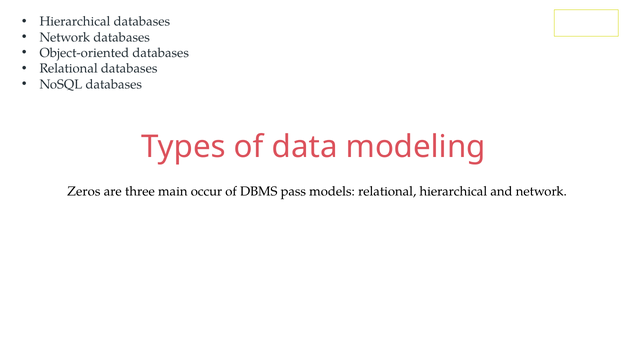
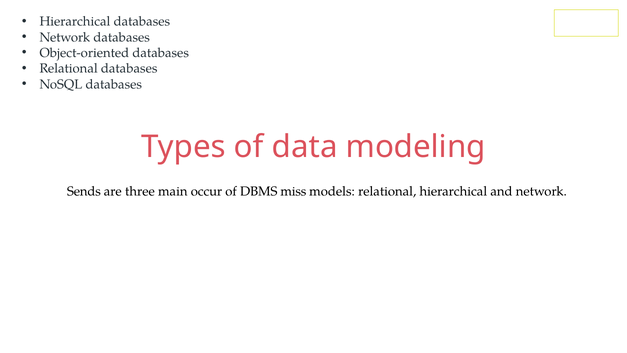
Zeros: Zeros -> Sends
pass: pass -> miss
